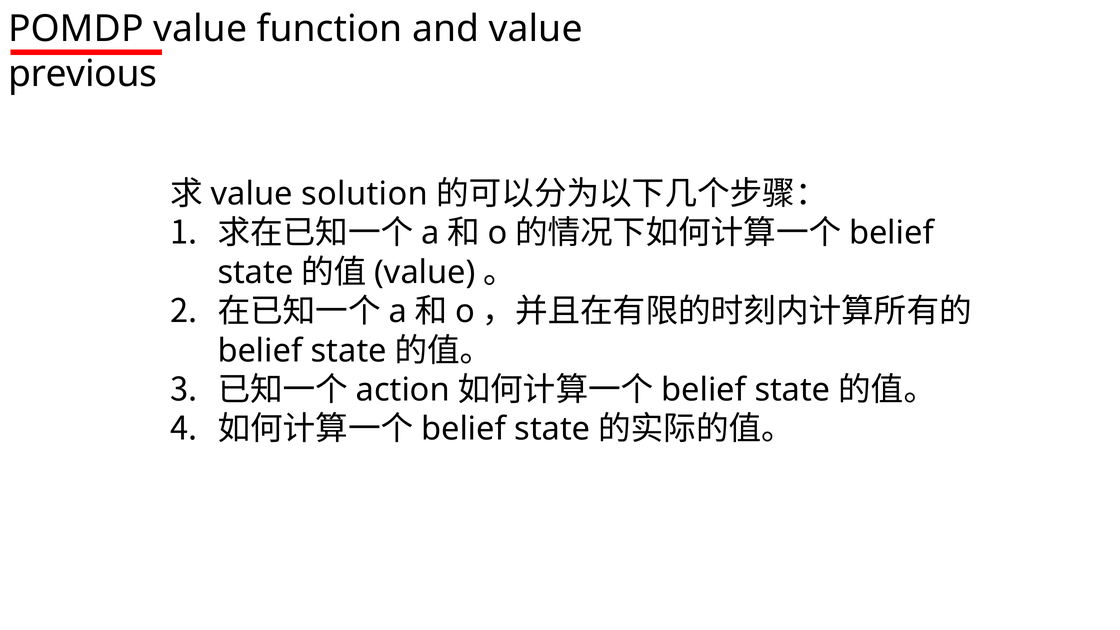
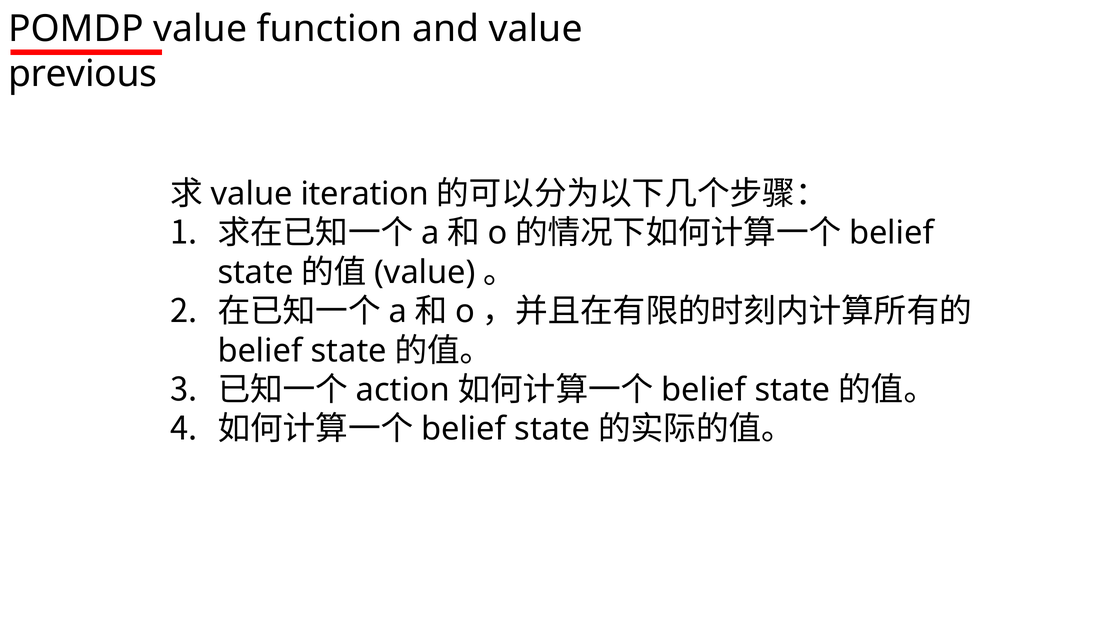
solution: solution -> iteration
